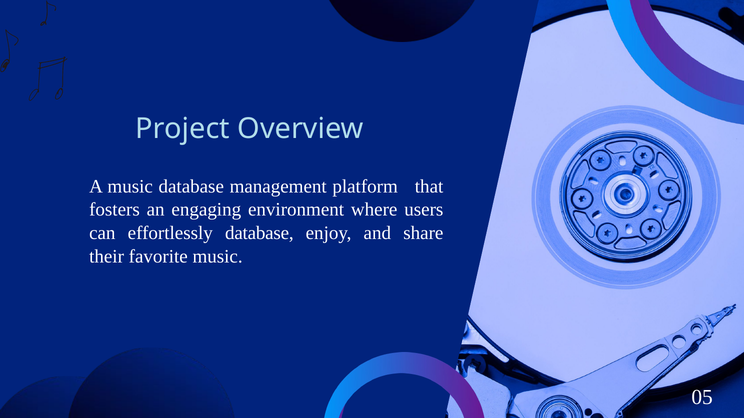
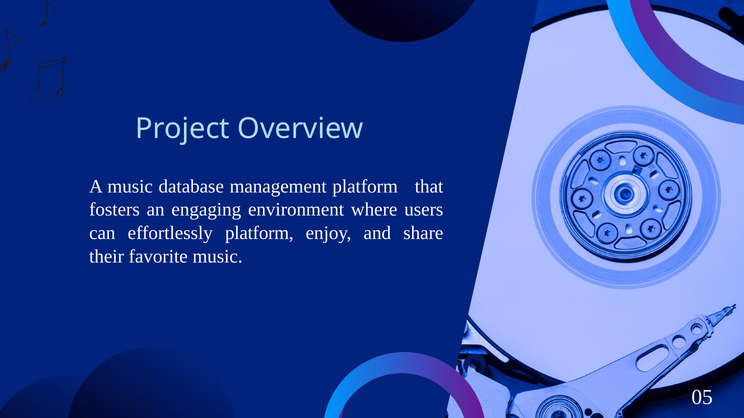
effortlessly database: database -> platform
